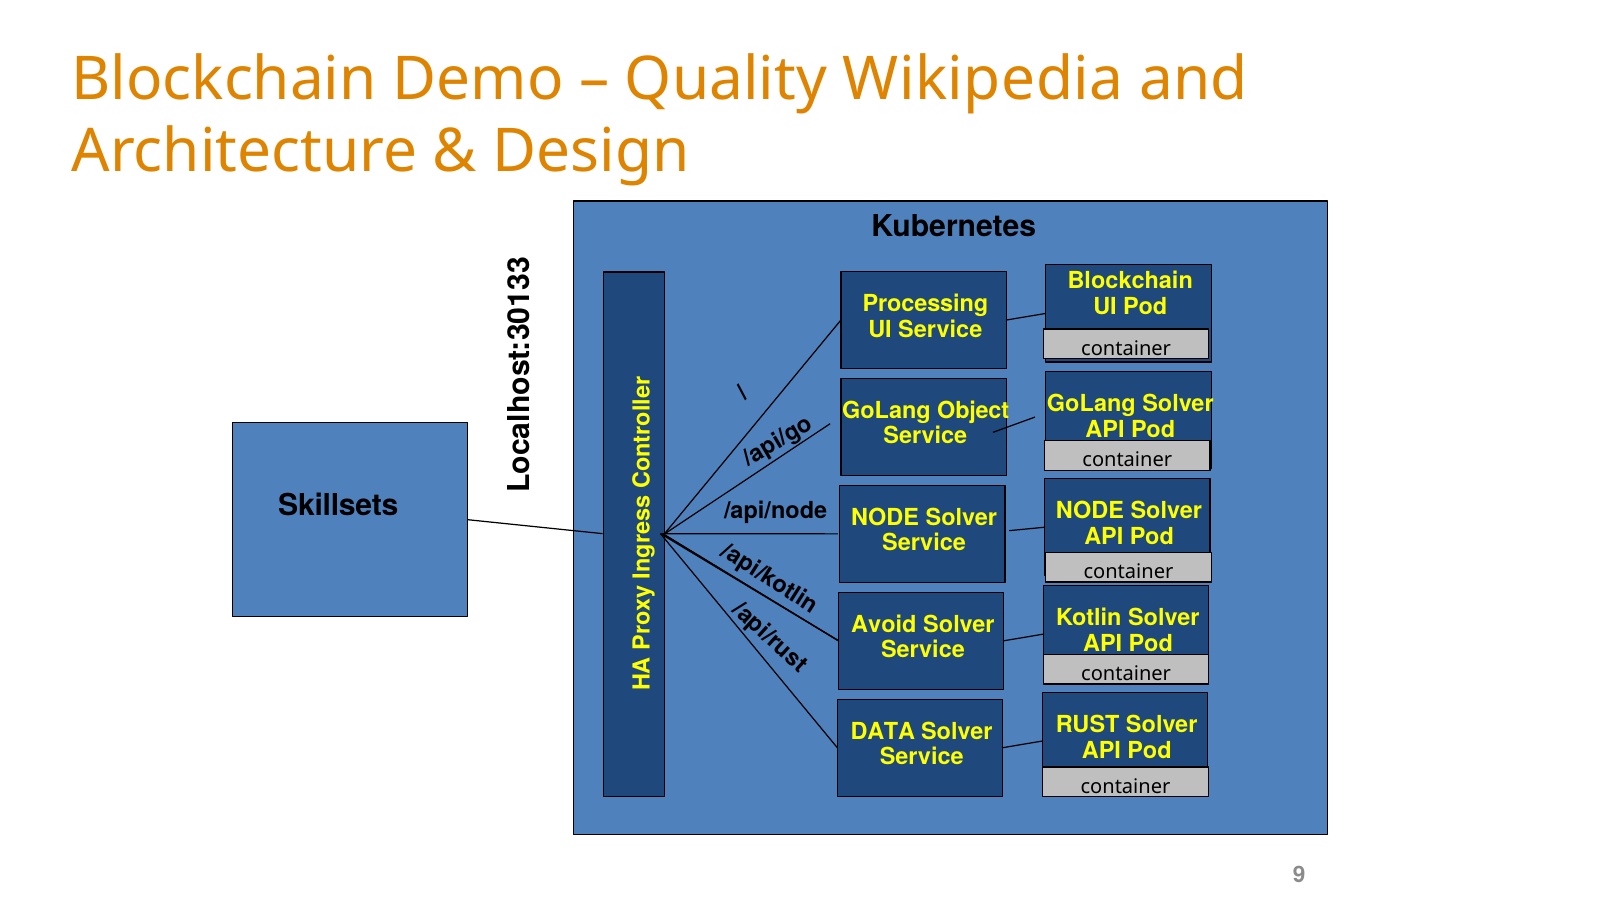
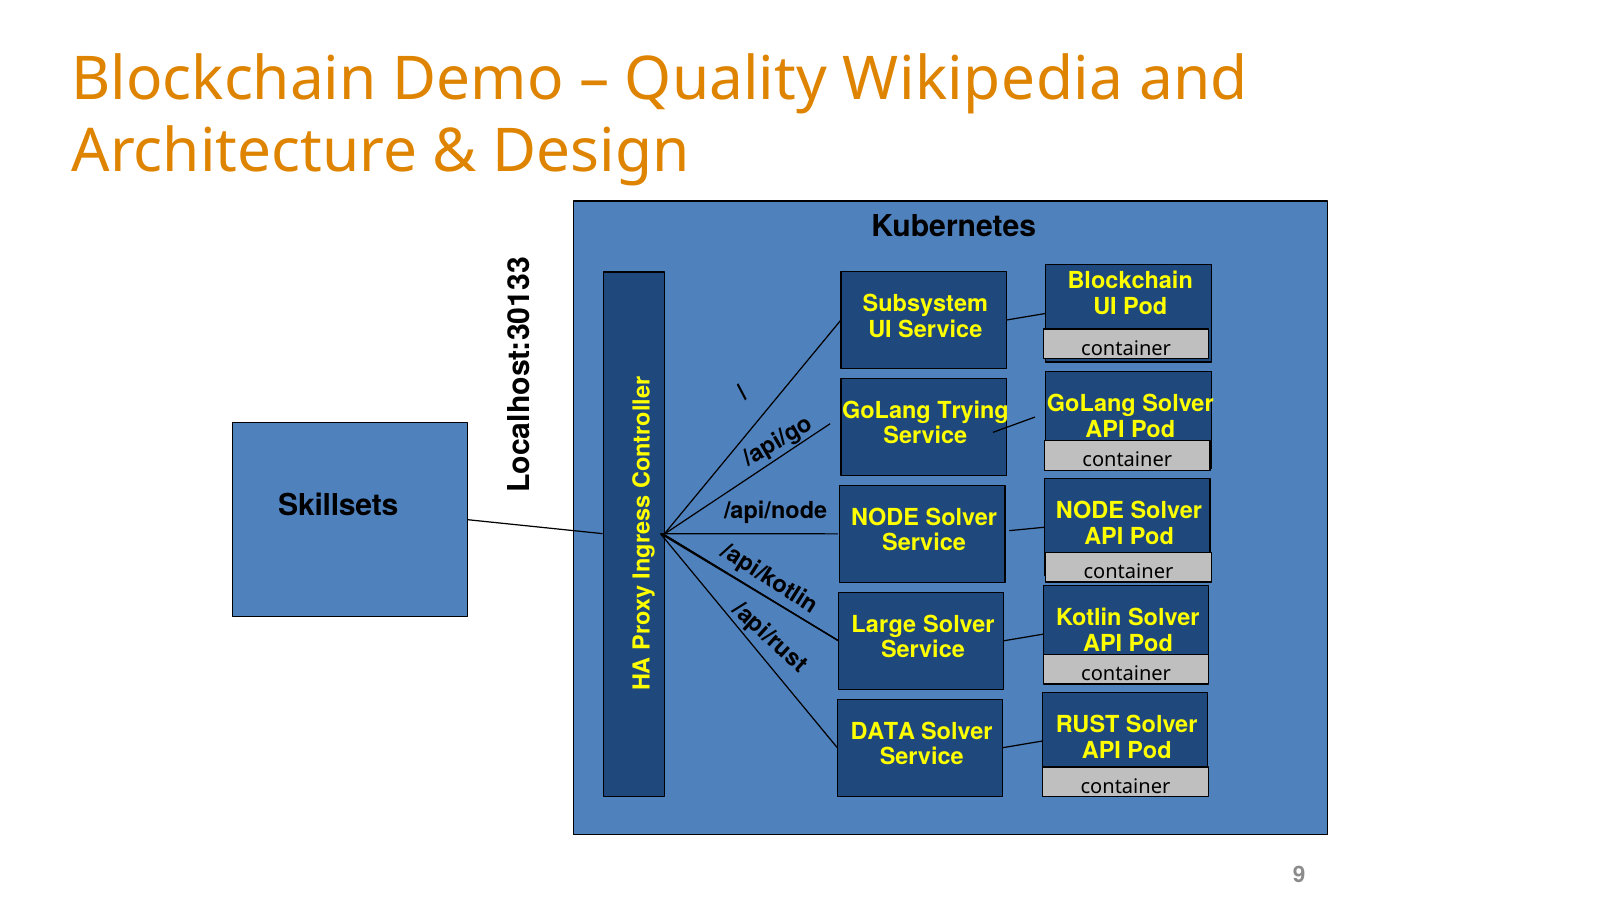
Processing: Processing -> Subsystem
Object: Object -> Trying
Avoid: Avoid -> Large
